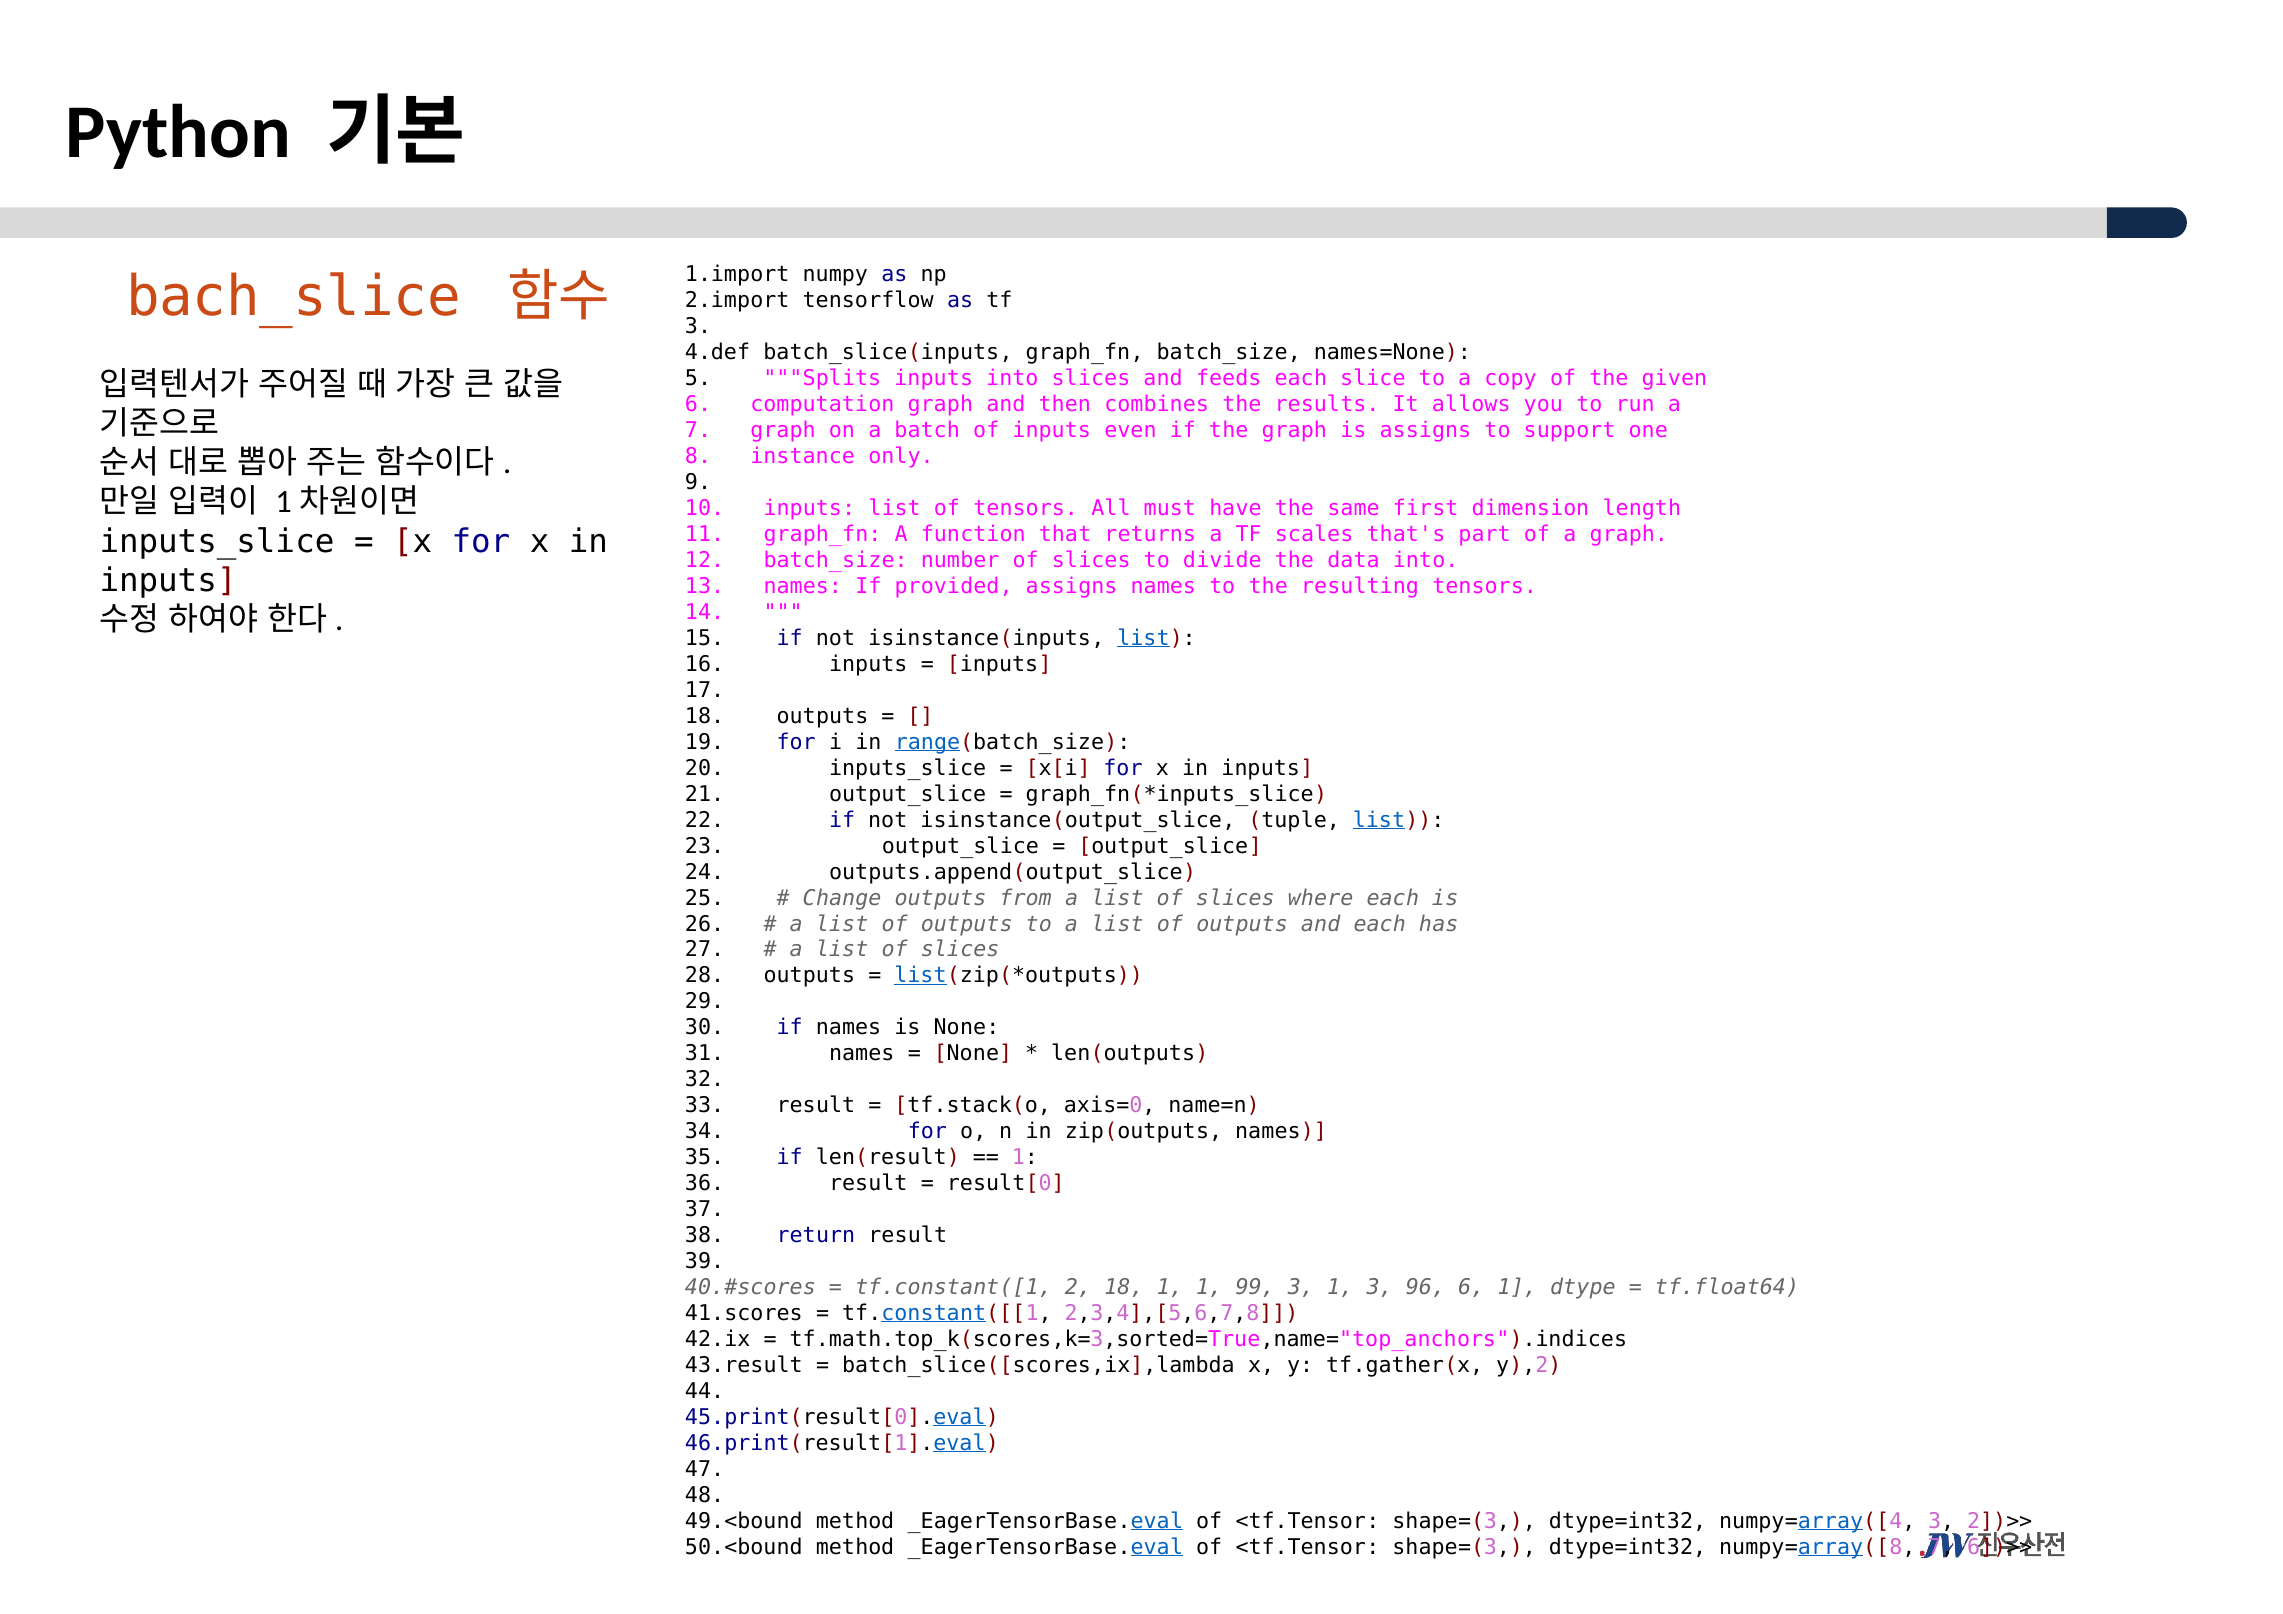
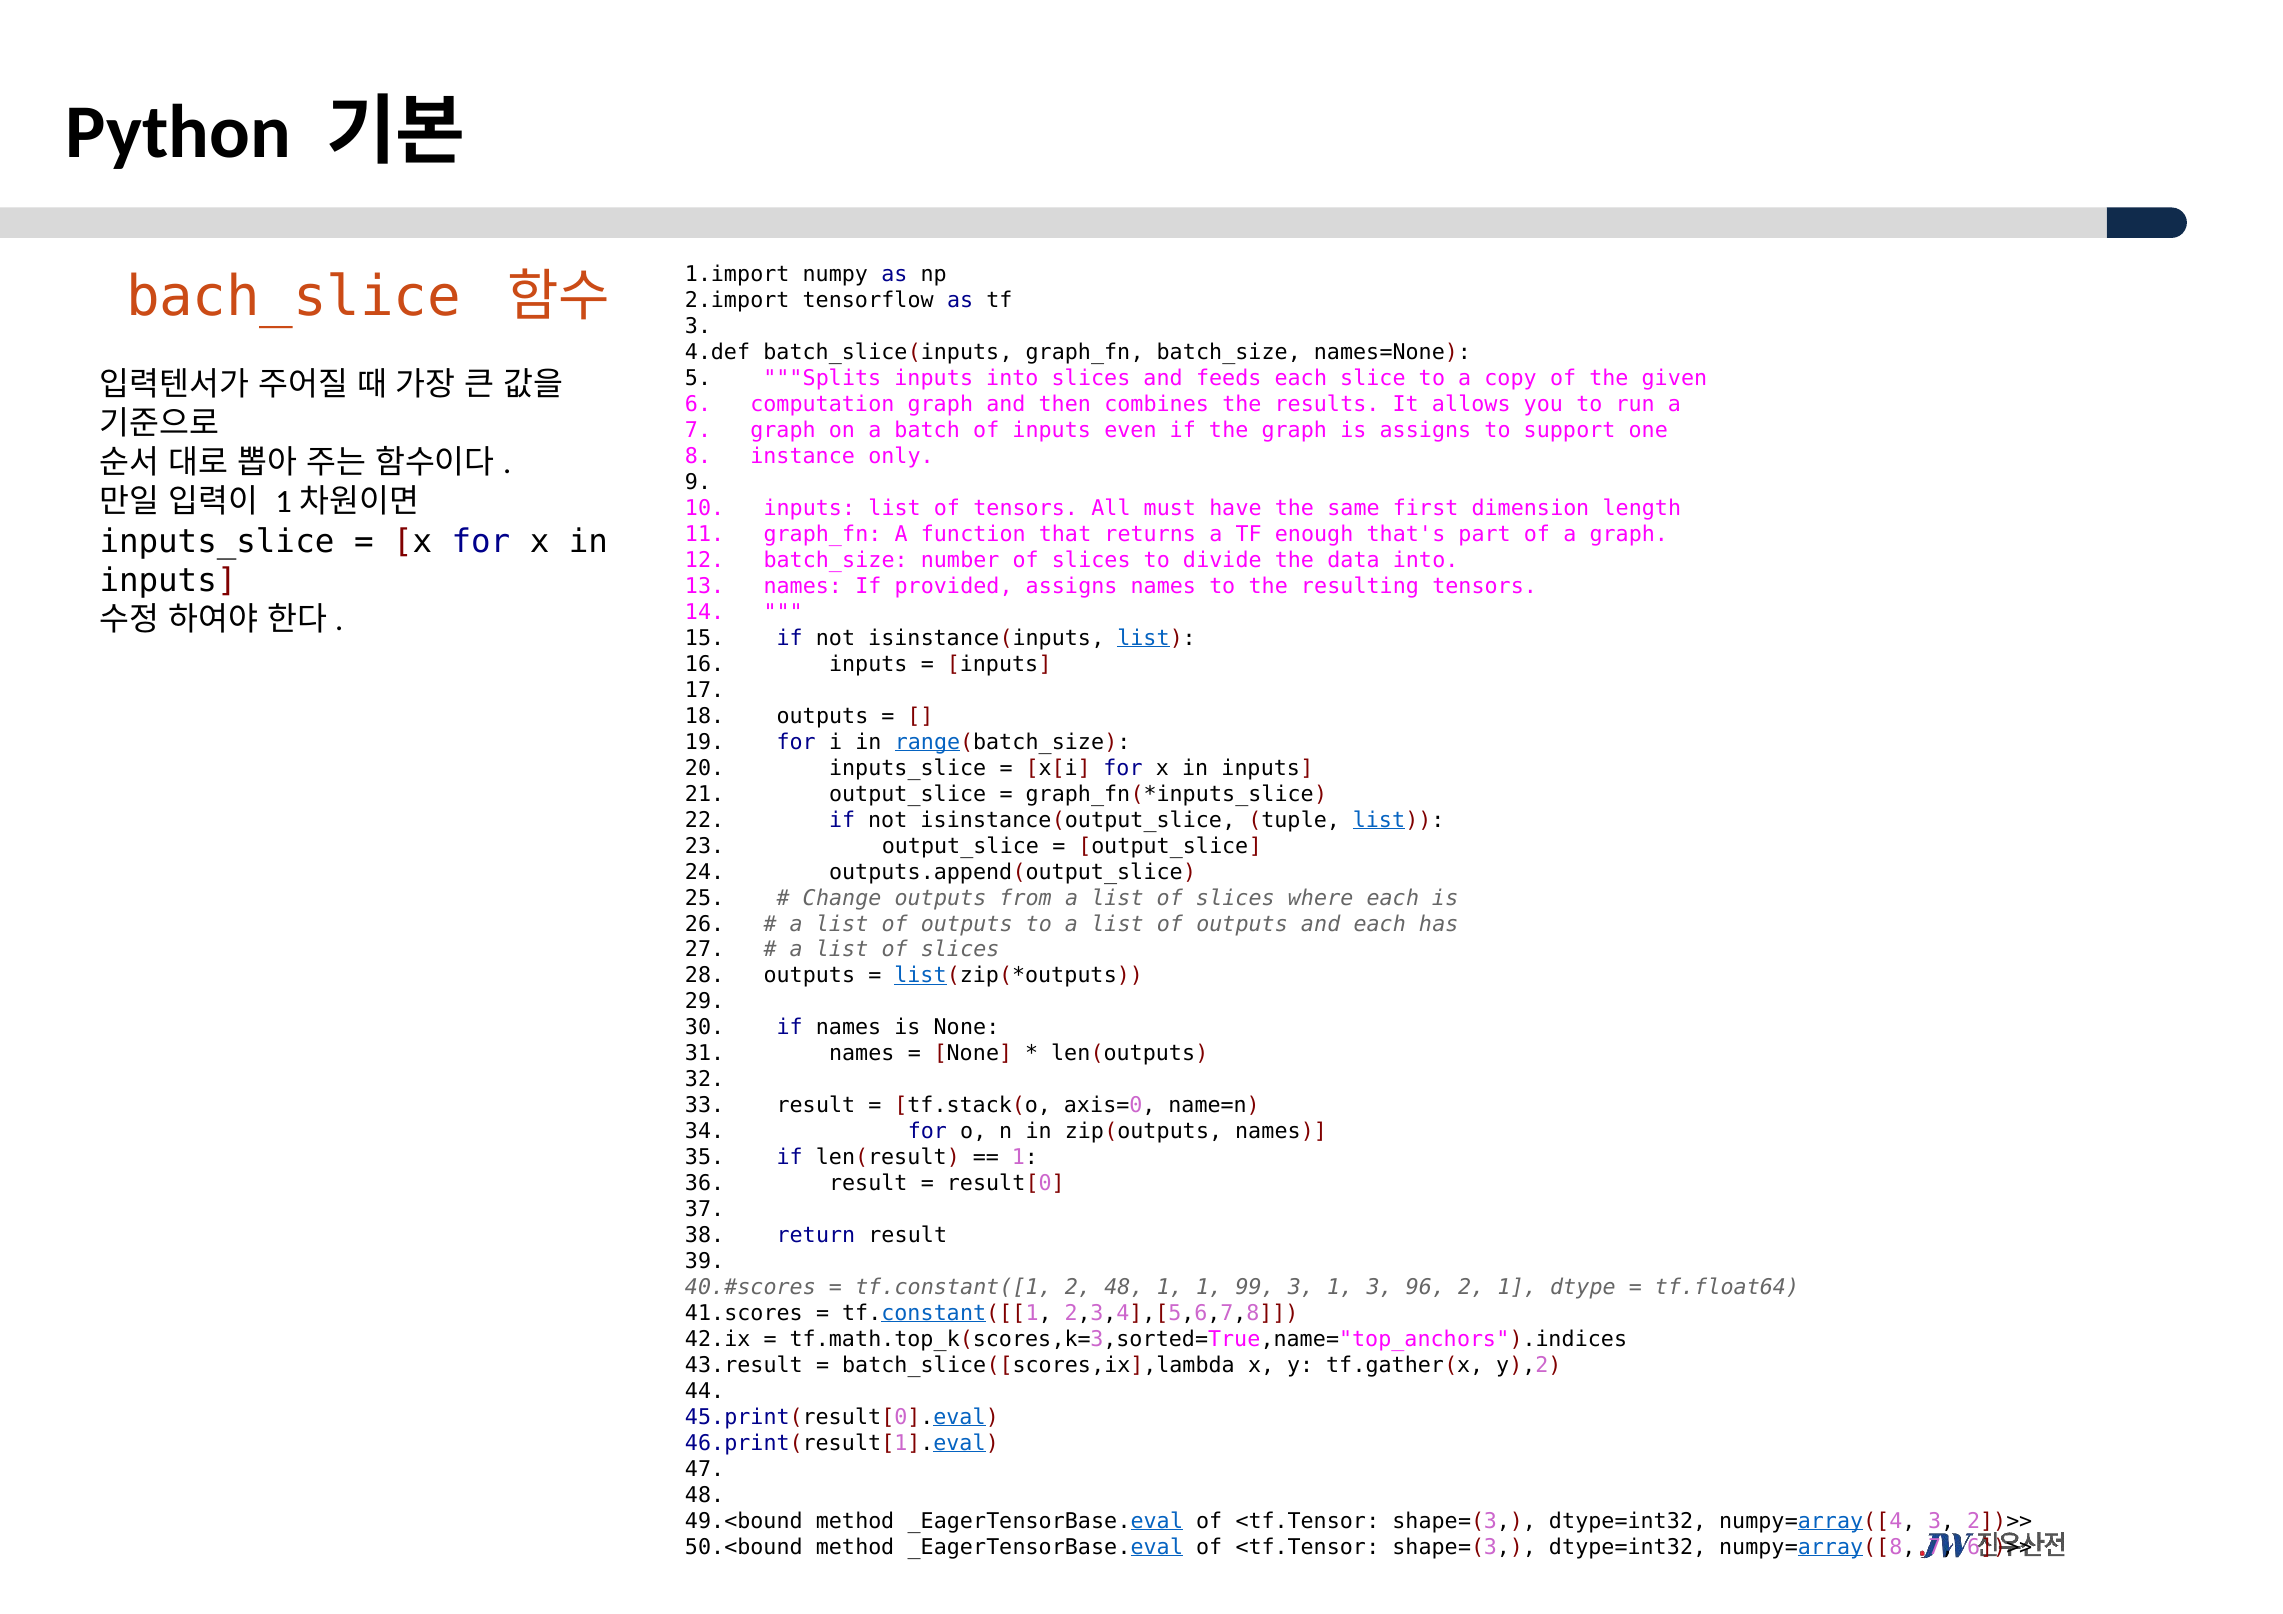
scales: scales -> enough
2 18: 18 -> 48
96 6: 6 -> 2
